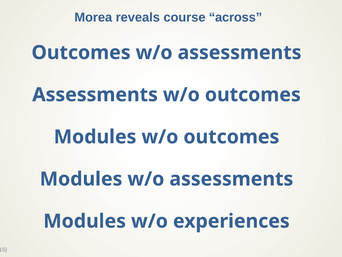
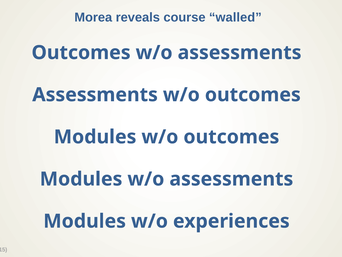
across: across -> walled
